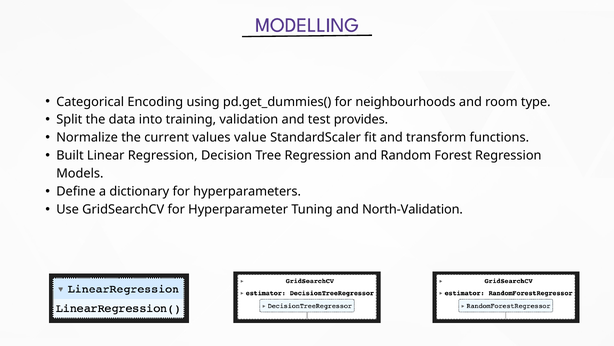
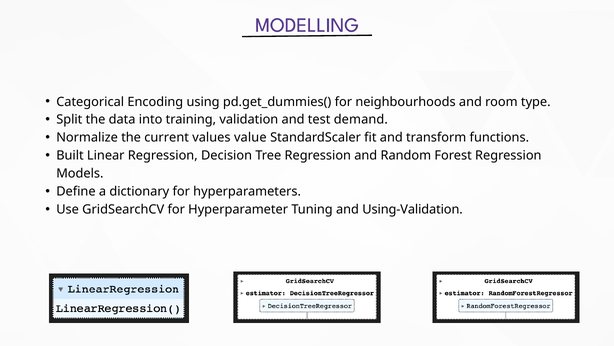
provides: provides -> demand
North-Validation: North-Validation -> Using-Validation
